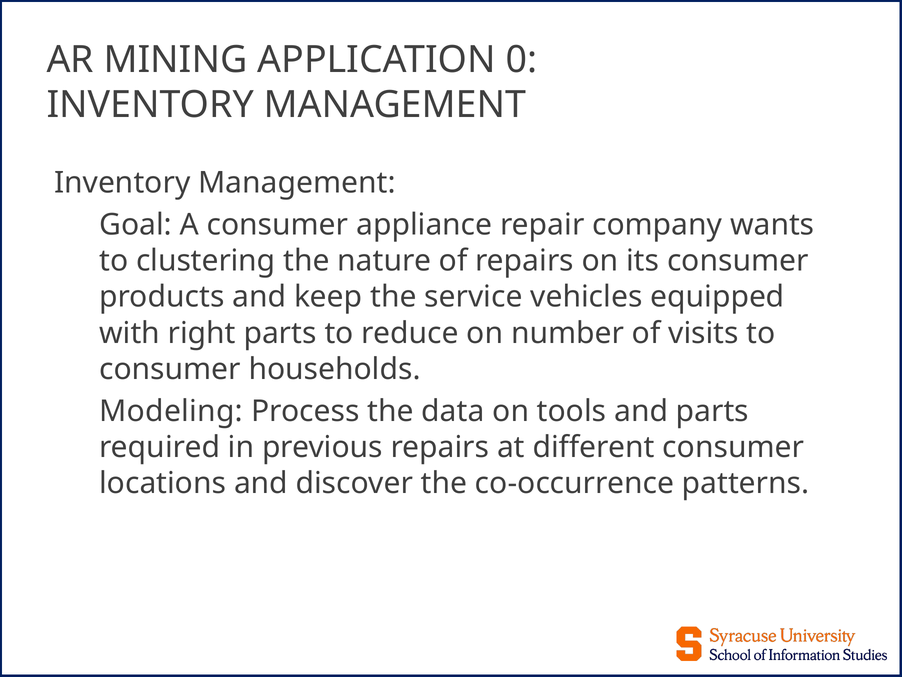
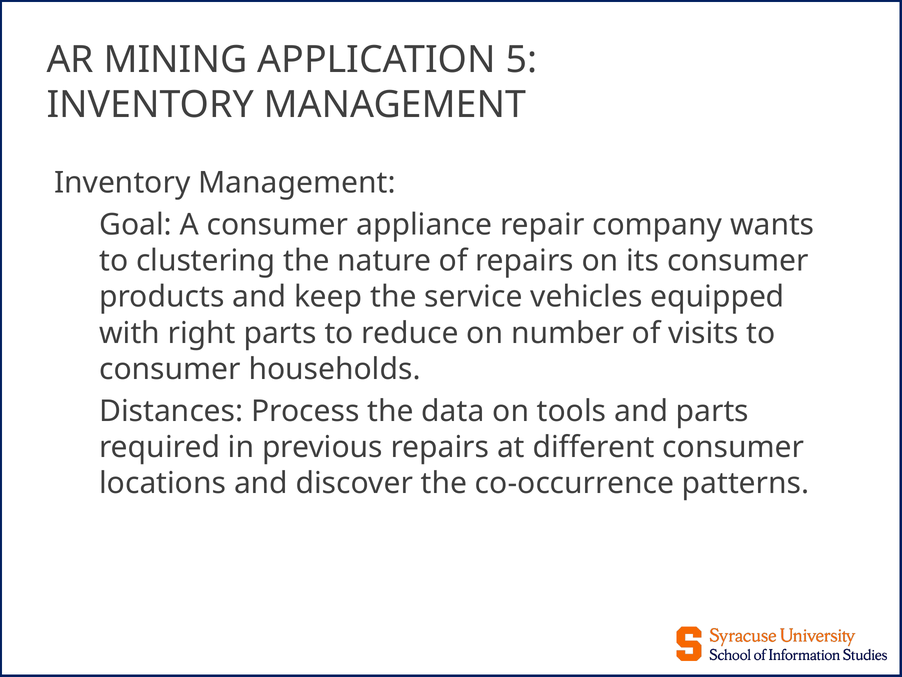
0: 0 -> 5
Modeling: Modeling -> Distances
